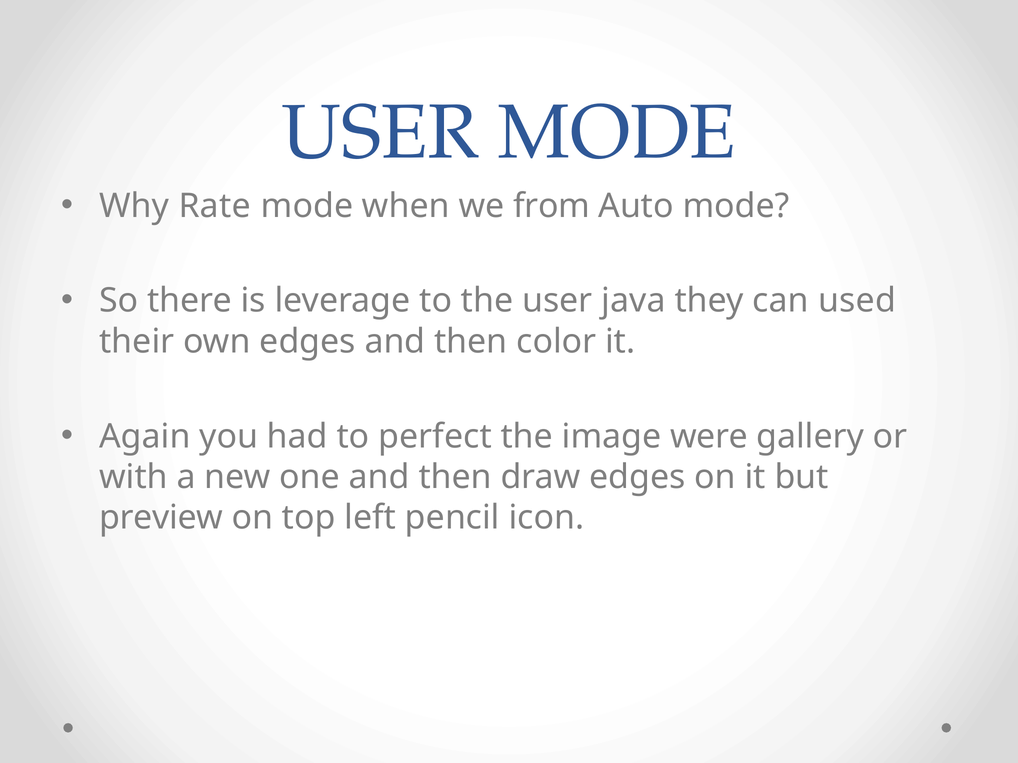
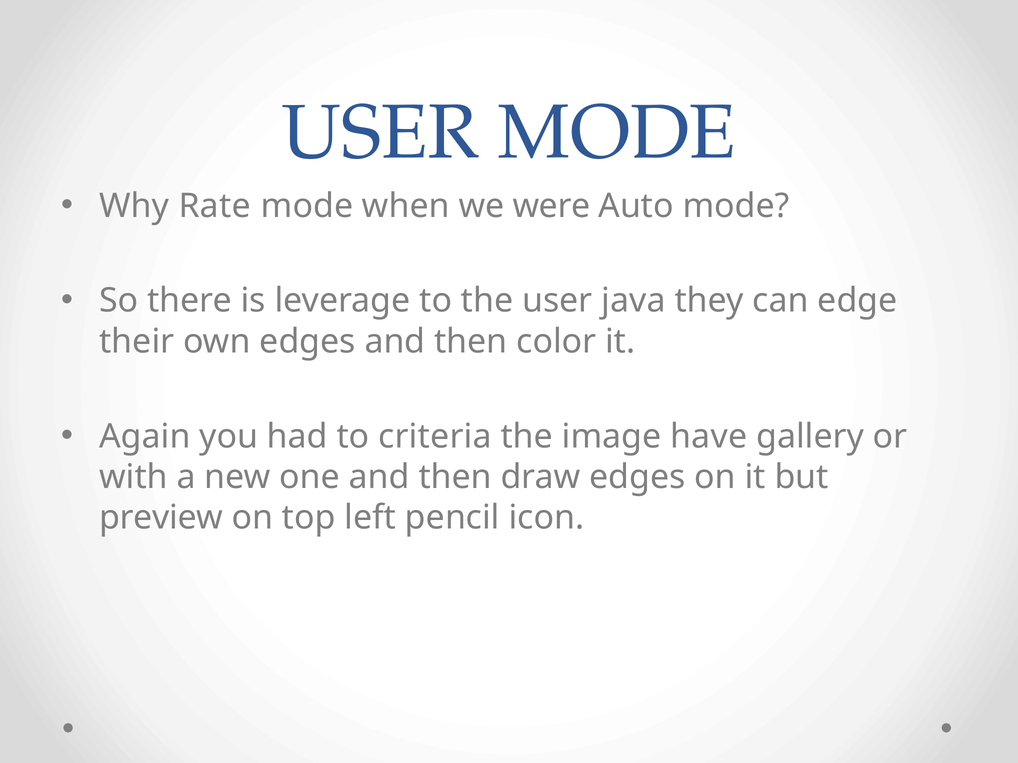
from: from -> were
used: used -> edge
perfect: perfect -> criteria
were: were -> have
